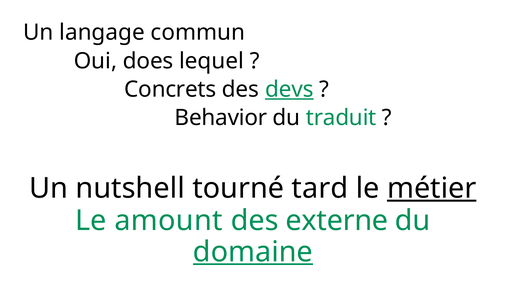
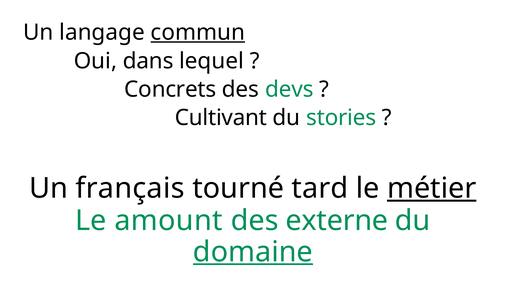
commun underline: none -> present
does: does -> dans
devs underline: present -> none
Behavior: Behavior -> Cultivant
traduit: traduit -> stories
nutshell: nutshell -> français
